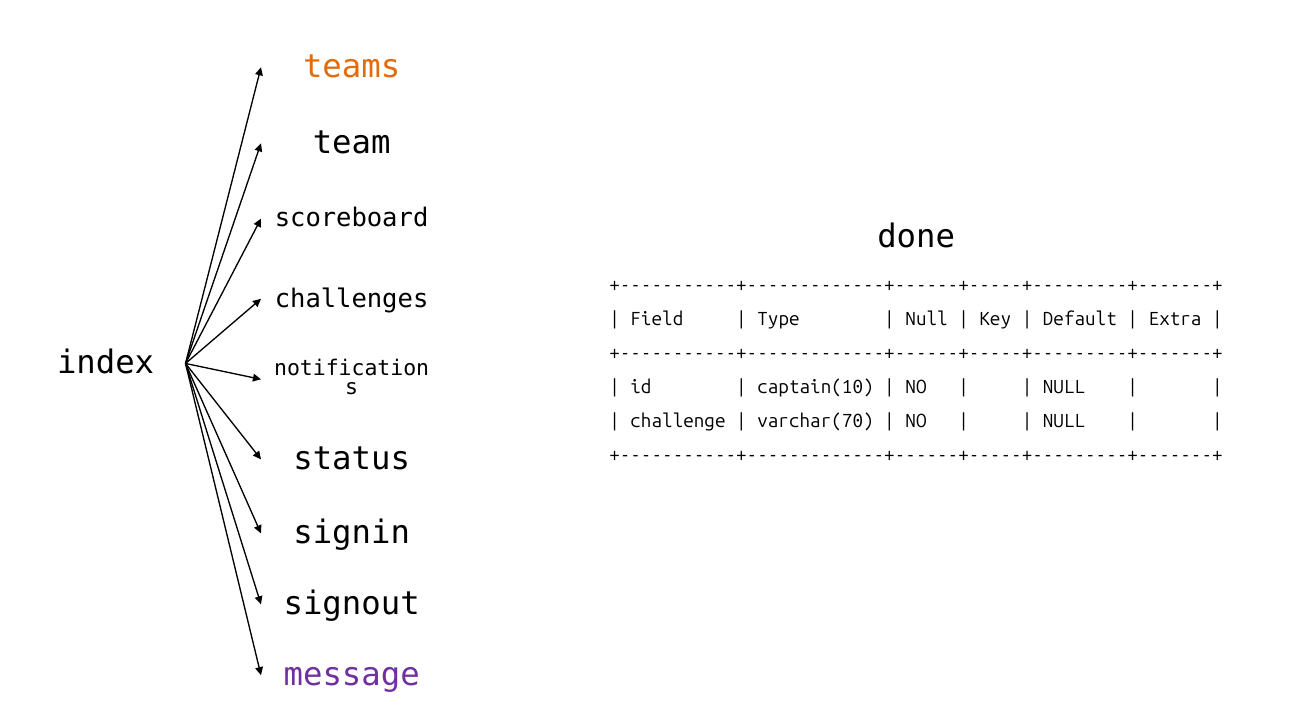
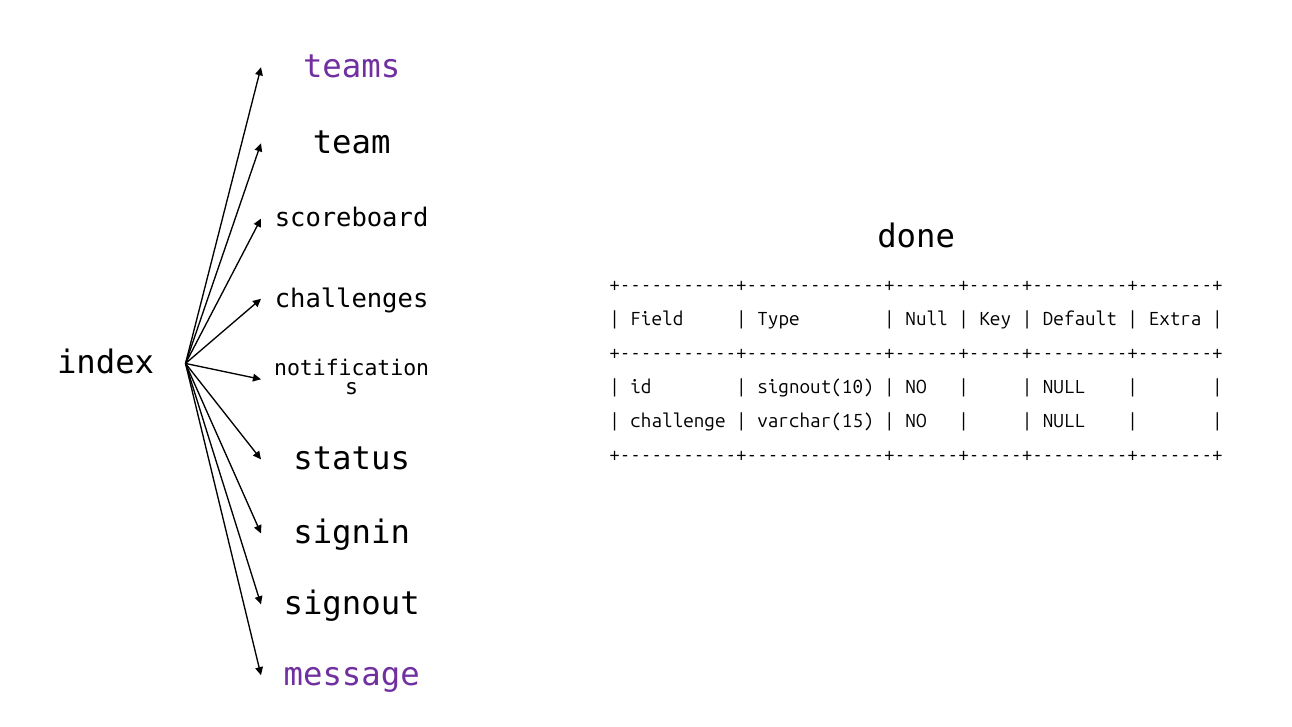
teams colour: orange -> purple
captain(10: captain(10 -> signout(10
varchar(70: varchar(70 -> varchar(15
